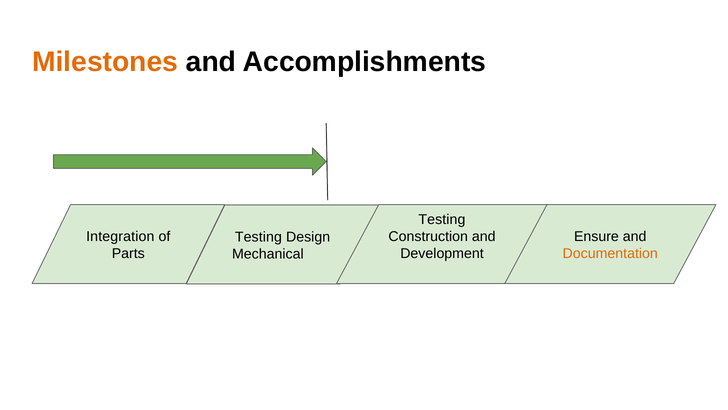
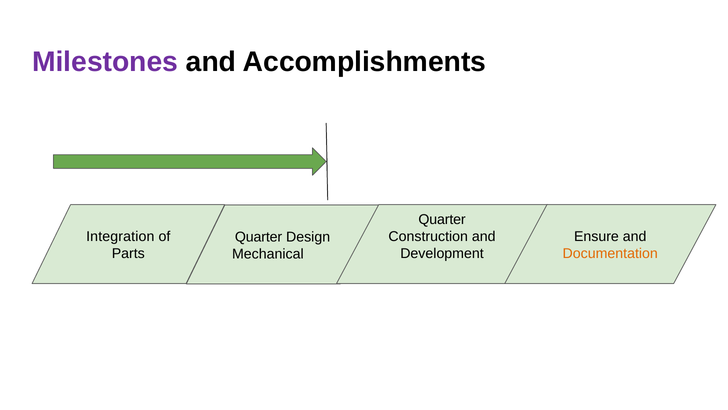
Milestones colour: orange -> purple
Testing at (442, 219): Testing -> Quarter
Testing at (258, 237): Testing -> Quarter
